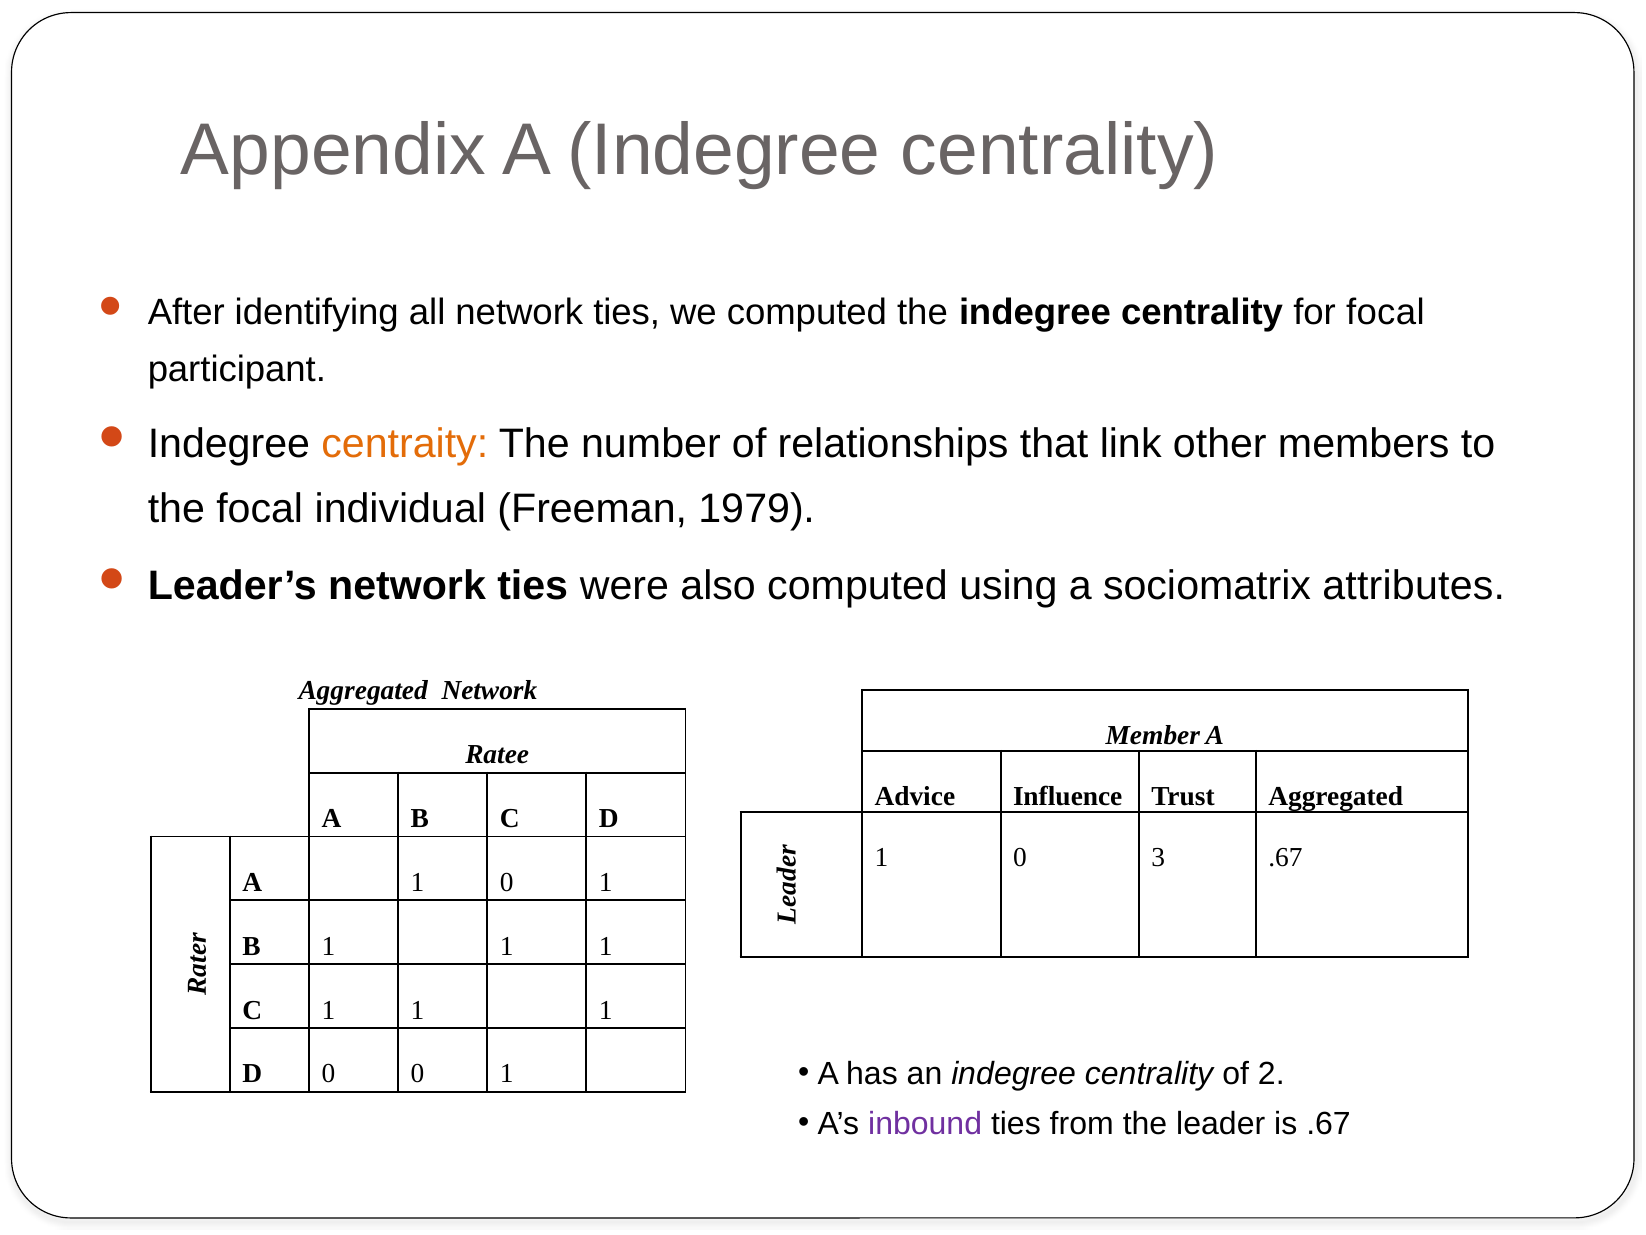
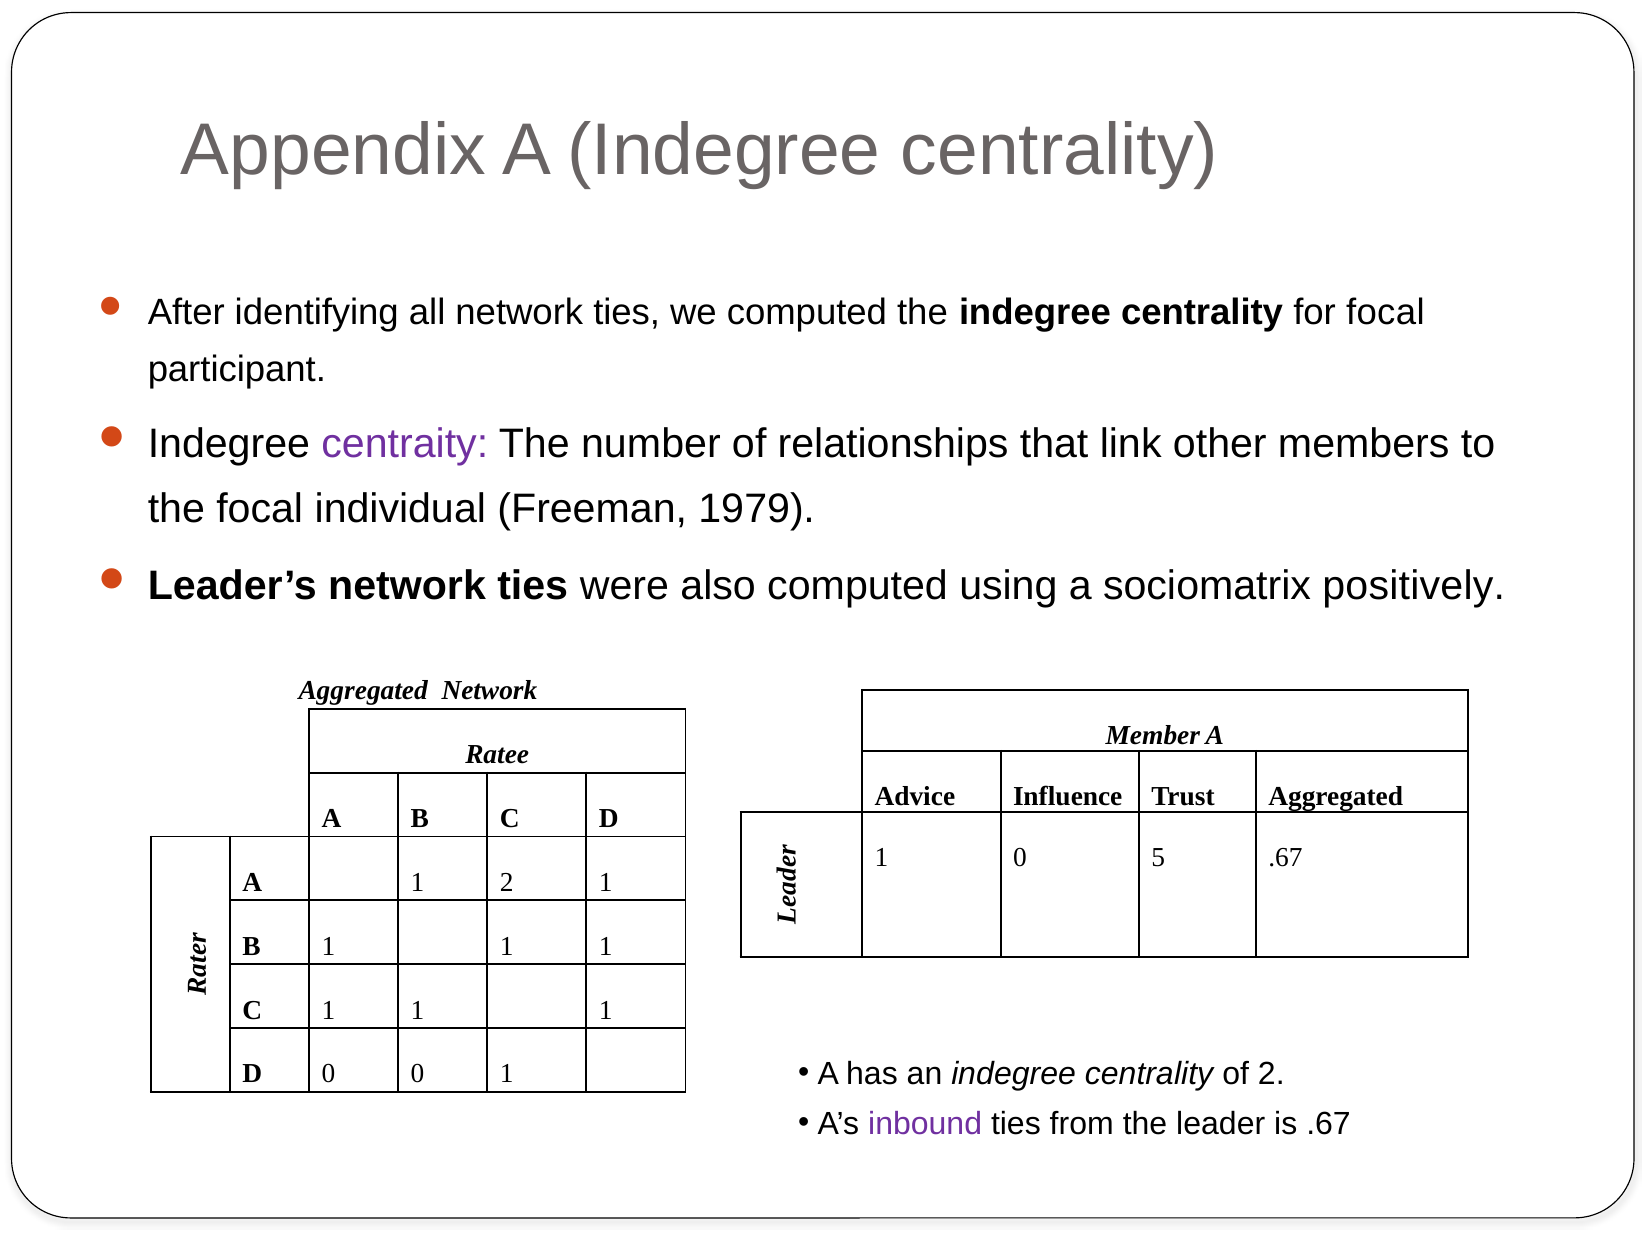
centraity colour: orange -> purple
attributes: attributes -> positively
3: 3 -> 5
A 1 0: 0 -> 2
